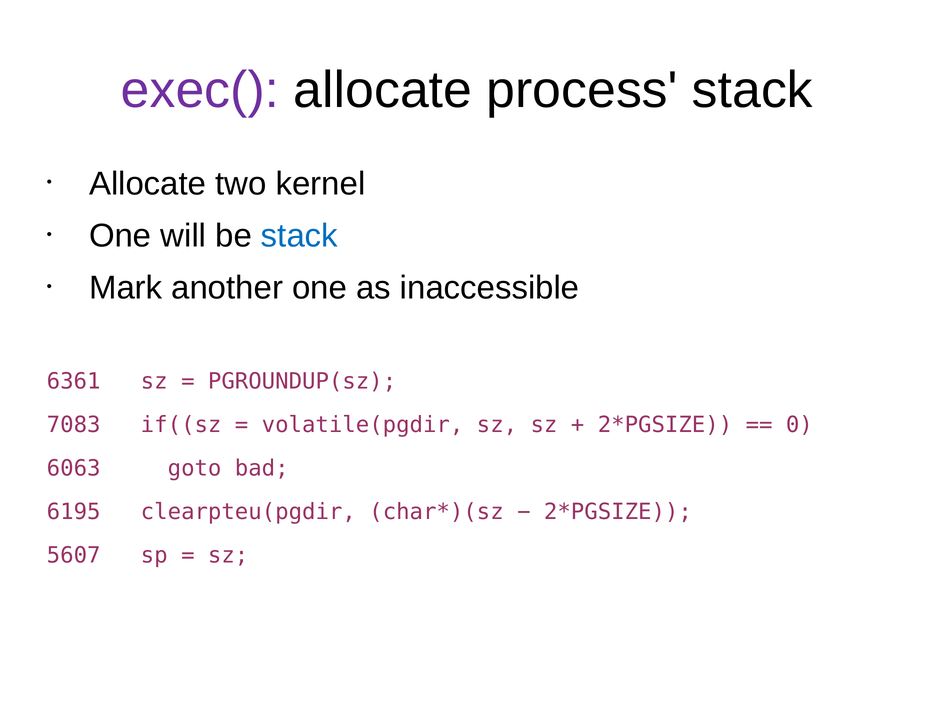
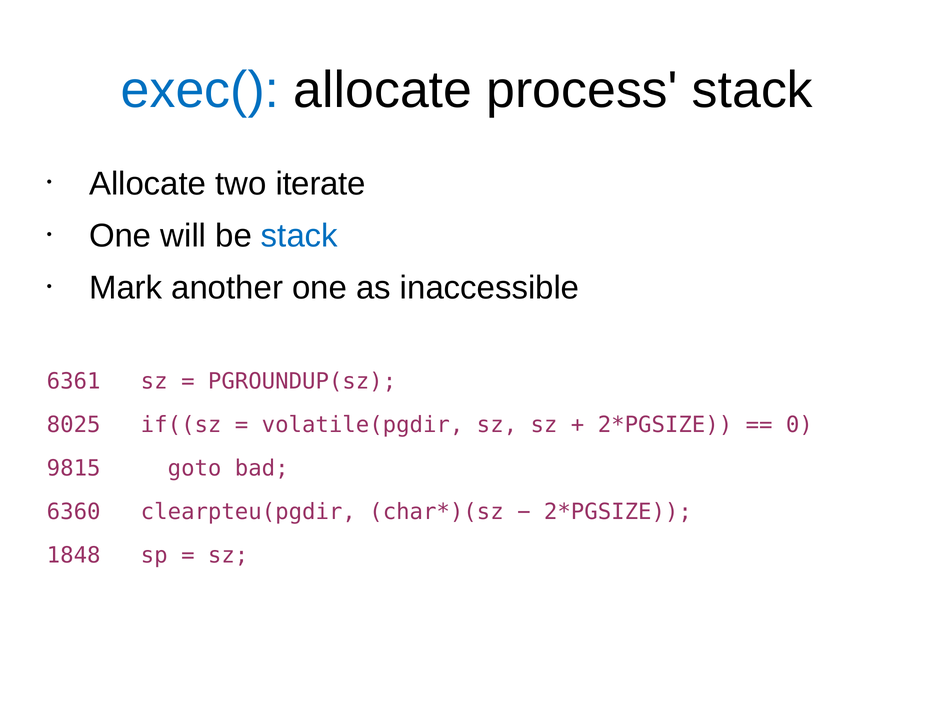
exec( colour: purple -> blue
kernel: kernel -> iterate
7083: 7083 -> 8025
6063: 6063 -> 9815
6195: 6195 -> 6360
5607: 5607 -> 1848
